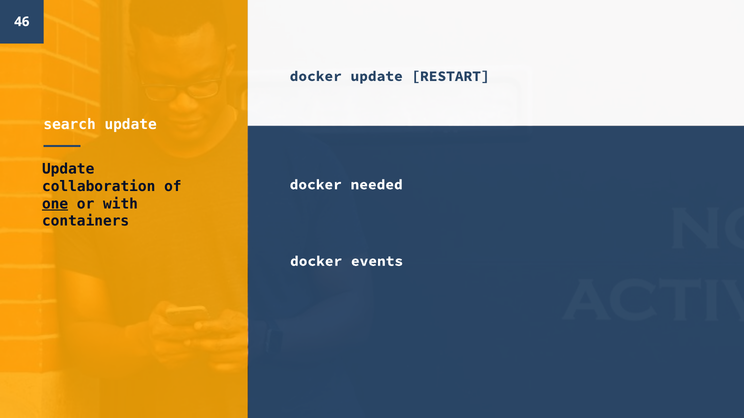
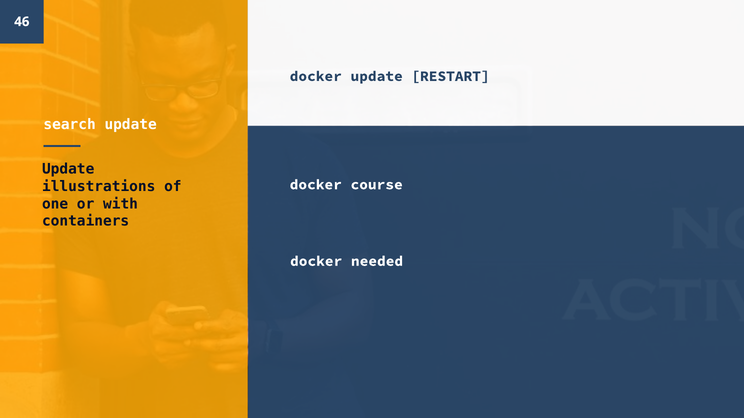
collaboration: collaboration -> illustrations
needed: needed -> course
one underline: present -> none
events: events -> needed
